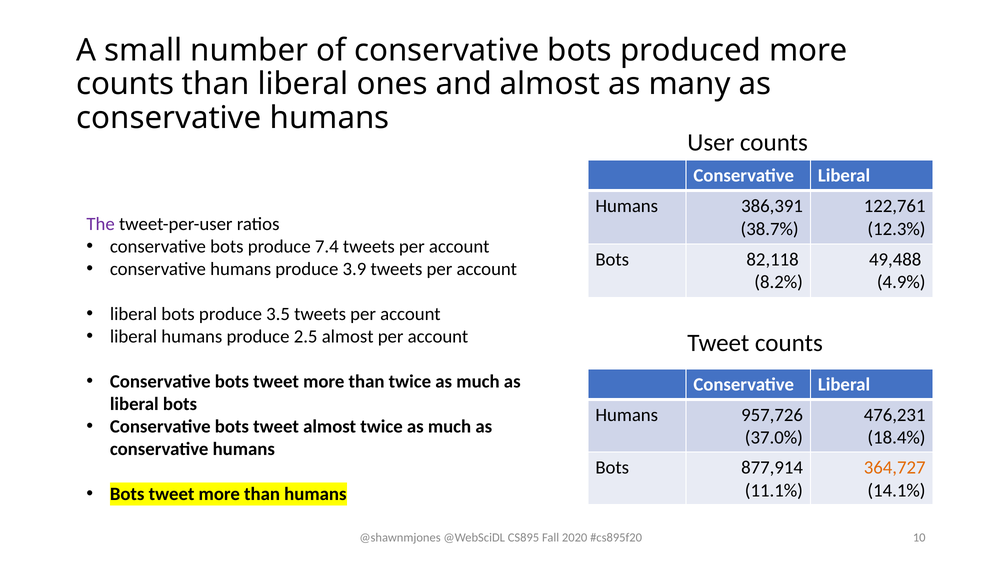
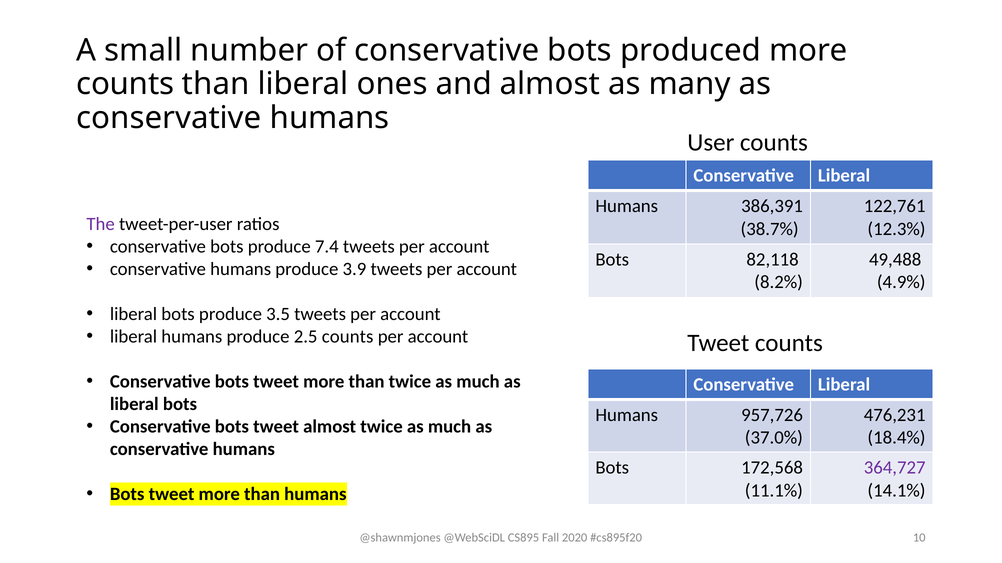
2.5 almost: almost -> counts
877,914: 877,914 -> 172,568
364,727 colour: orange -> purple
